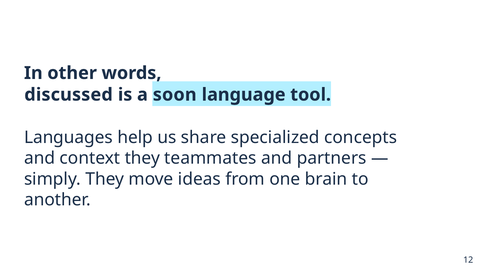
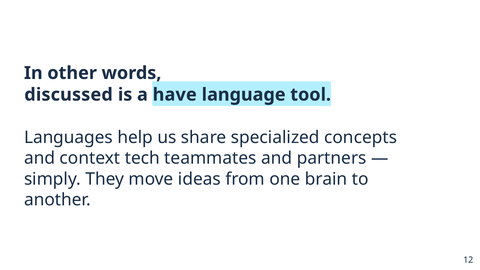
soon: soon -> have
context they: they -> tech
